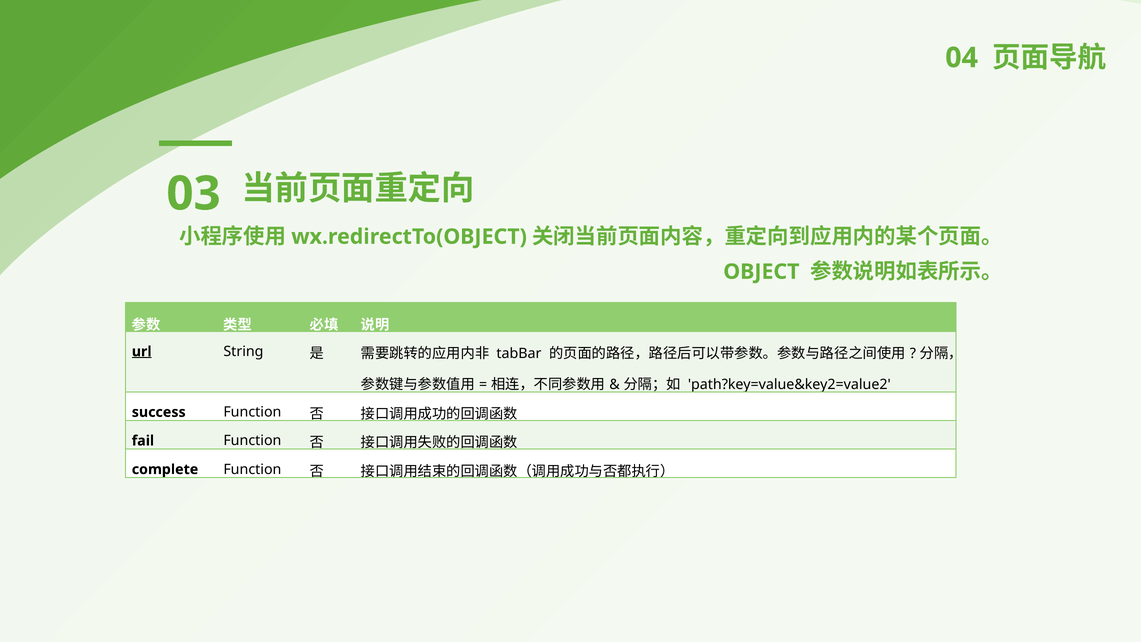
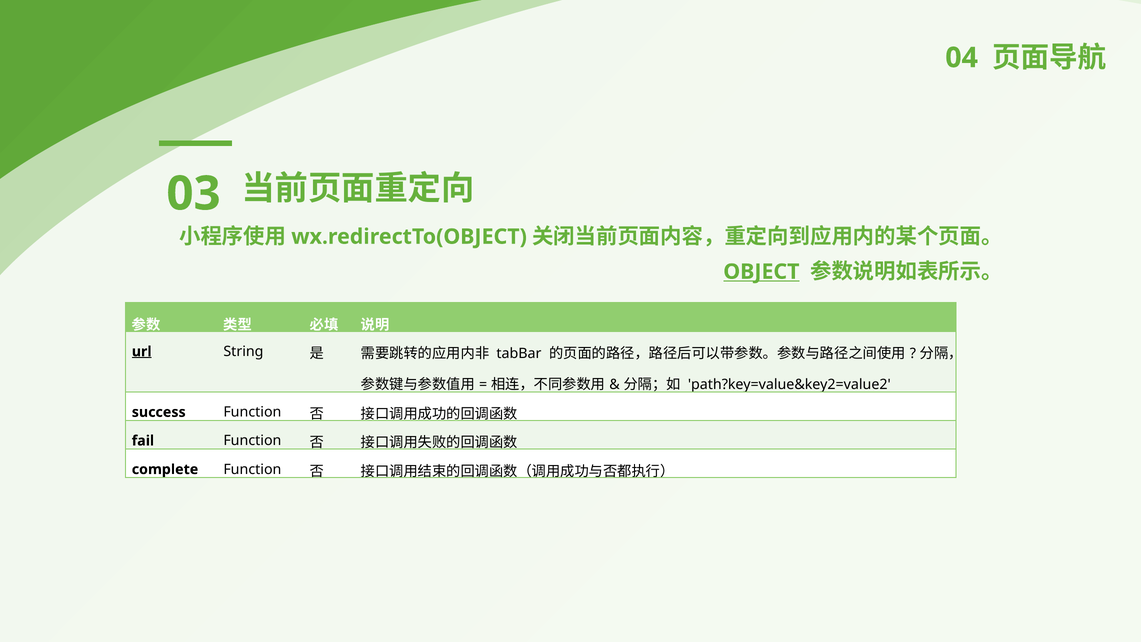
OBJECT underline: none -> present
